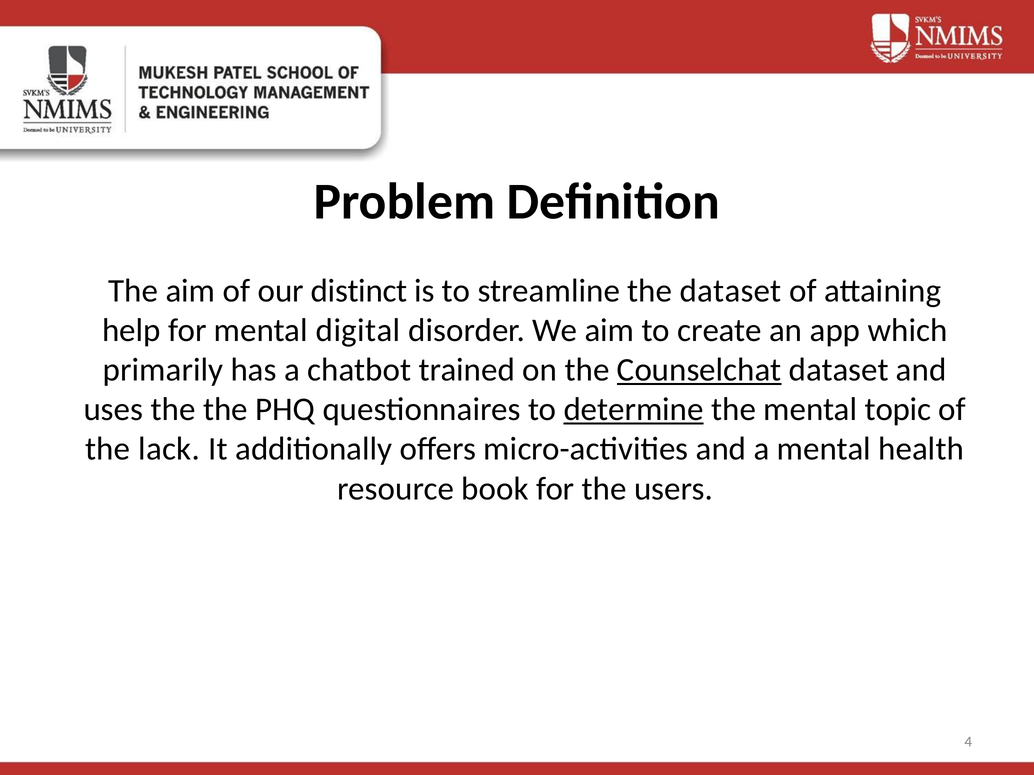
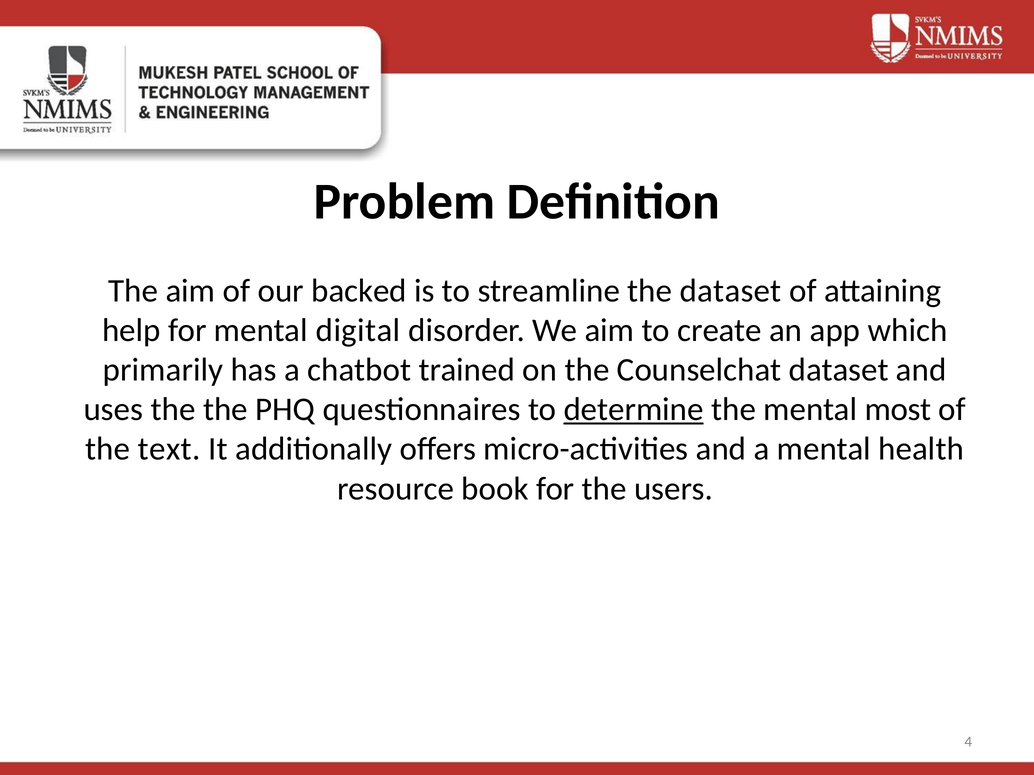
distinct: distinct -> backed
Counselchat underline: present -> none
topic: topic -> most
lack: lack -> text
